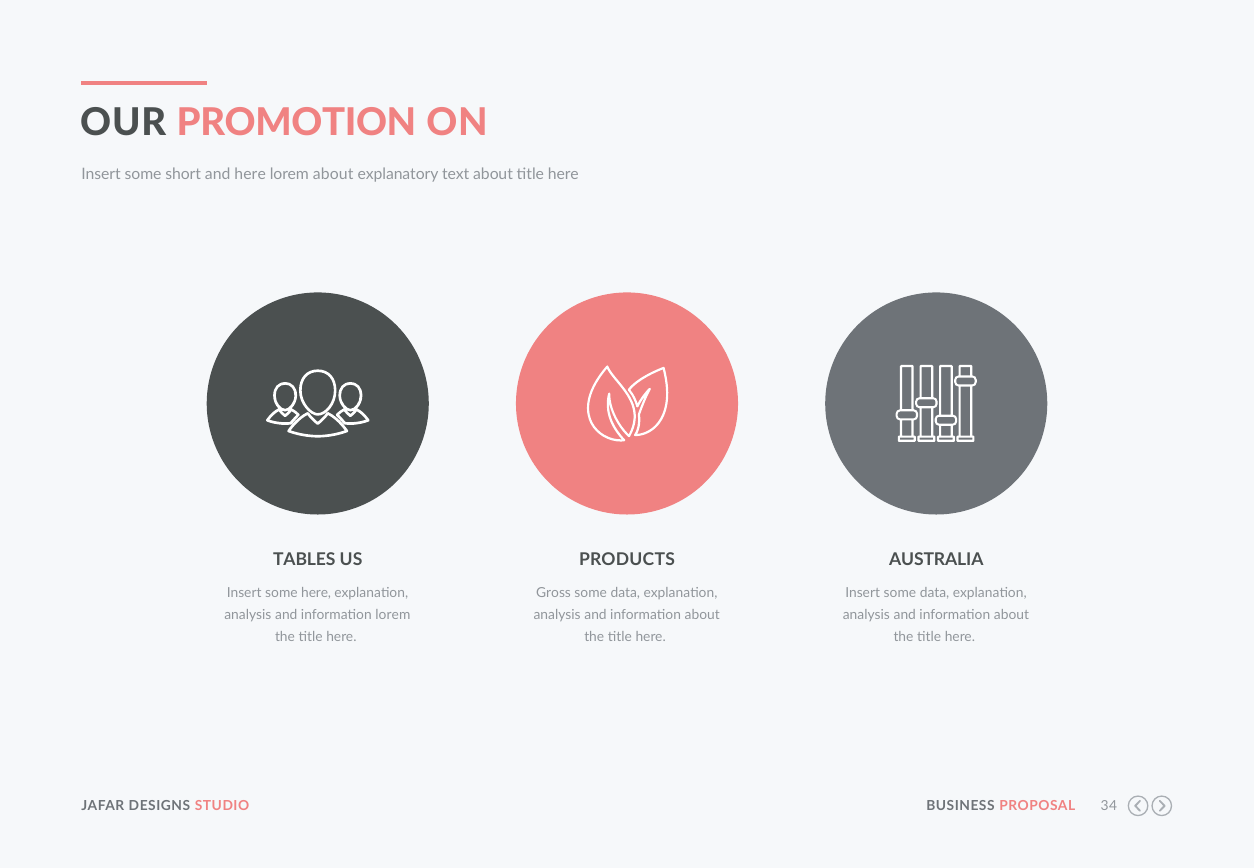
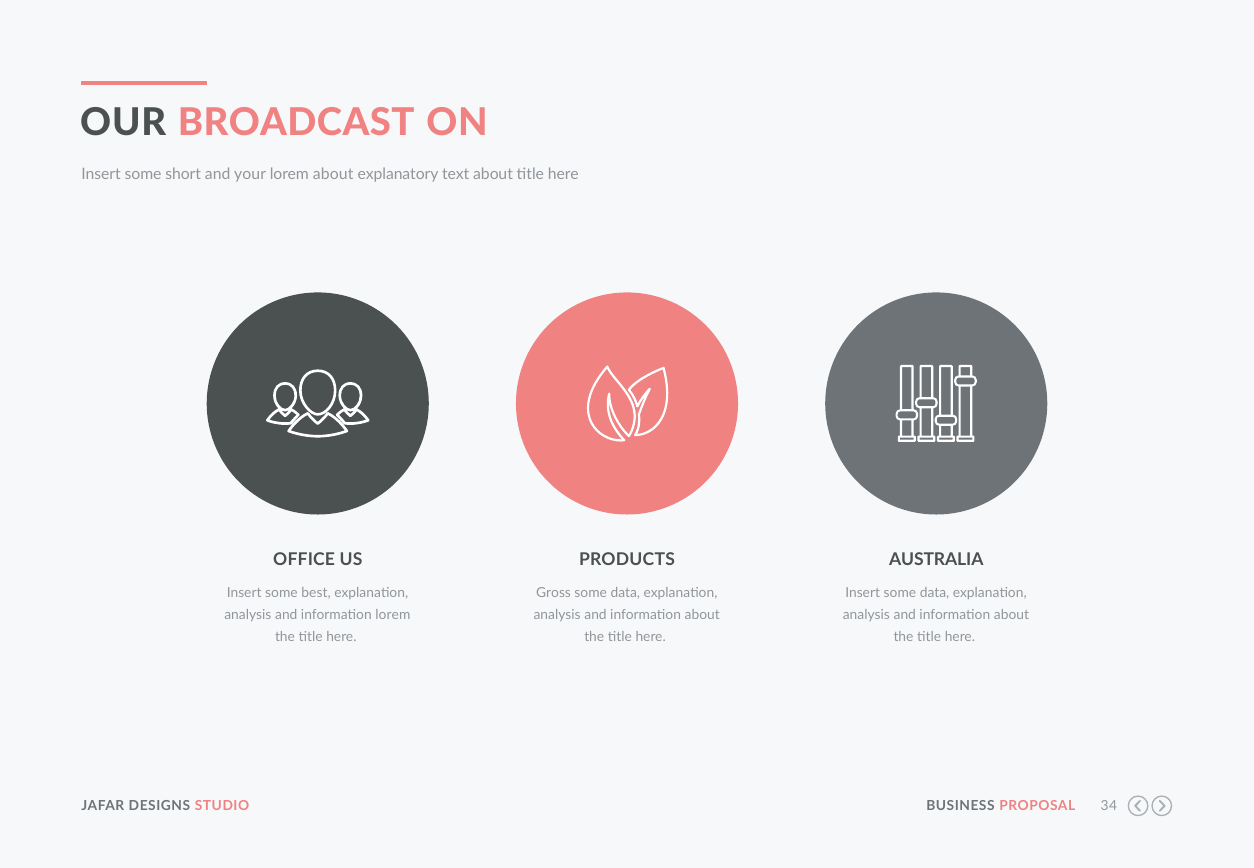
PROMOTION: PROMOTION -> BROADCAST
and here: here -> your
TABLES: TABLES -> OFFICE
some here: here -> best
